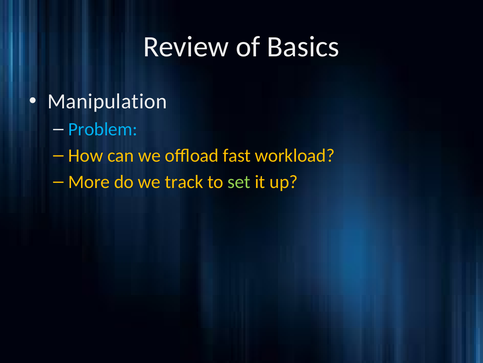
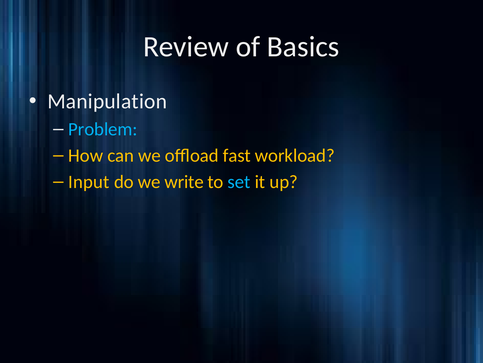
More: More -> Input
track: track -> write
set colour: light green -> light blue
